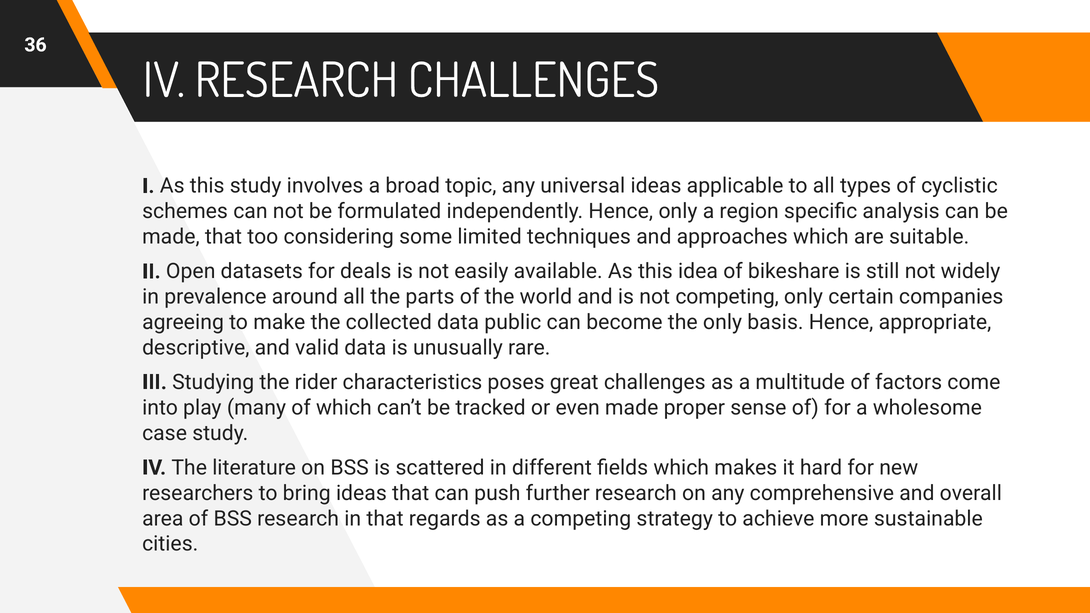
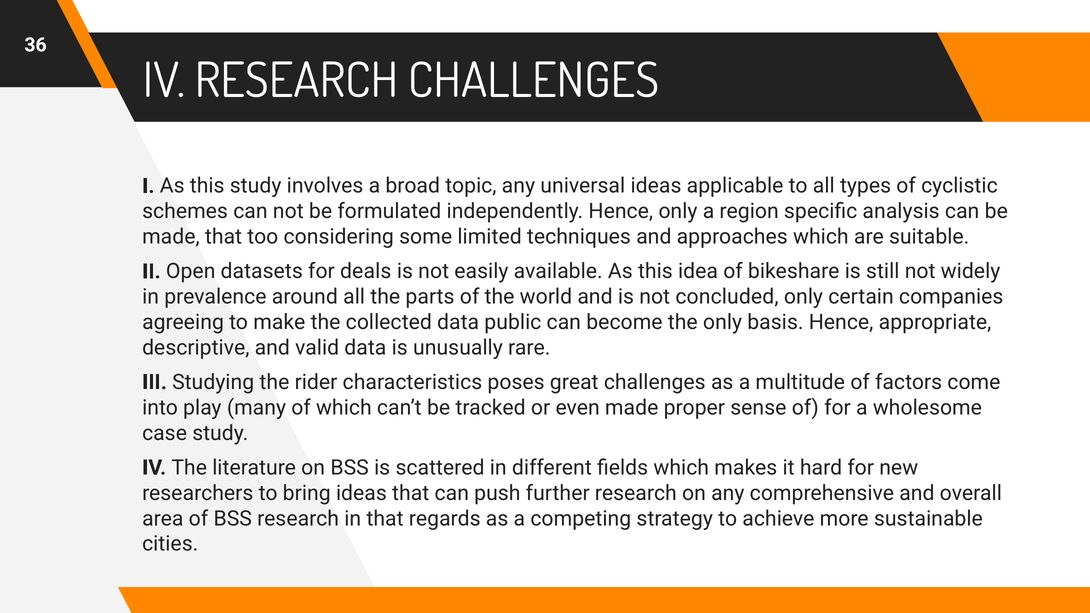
not competing: competing -> concluded
